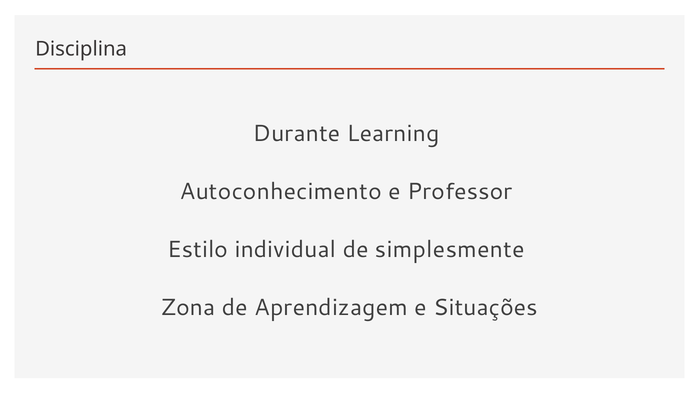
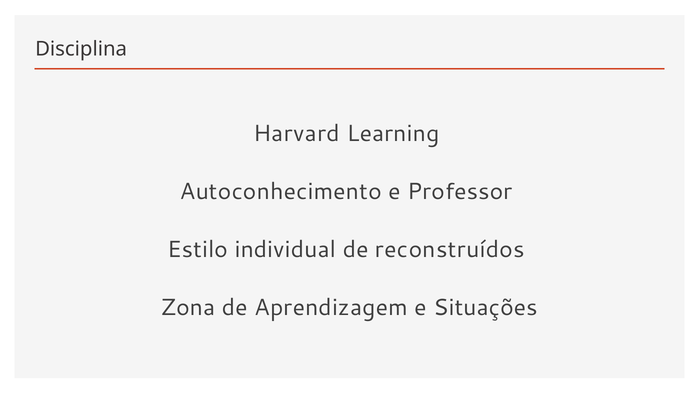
Durante: Durante -> Harvard
simplesmente: simplesmente -> reconstruídos
